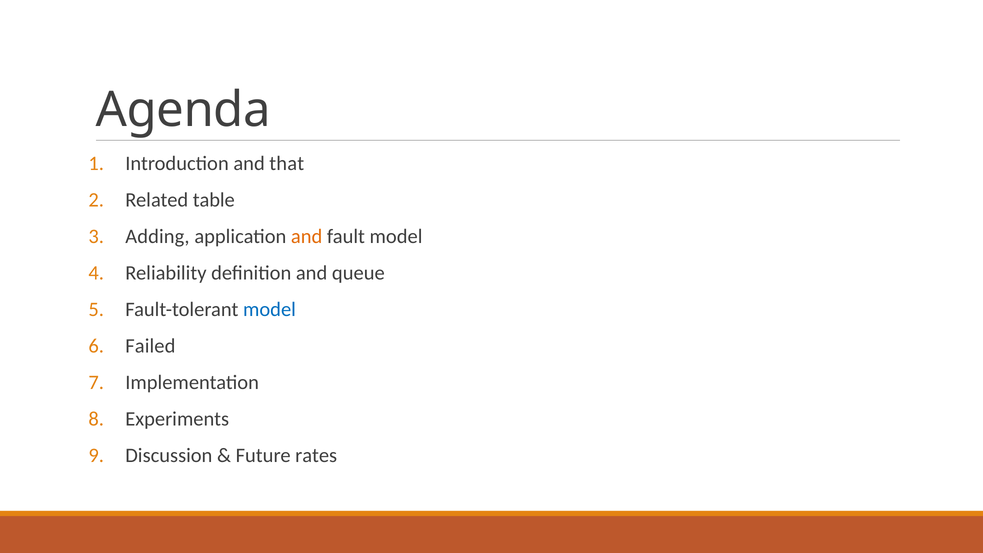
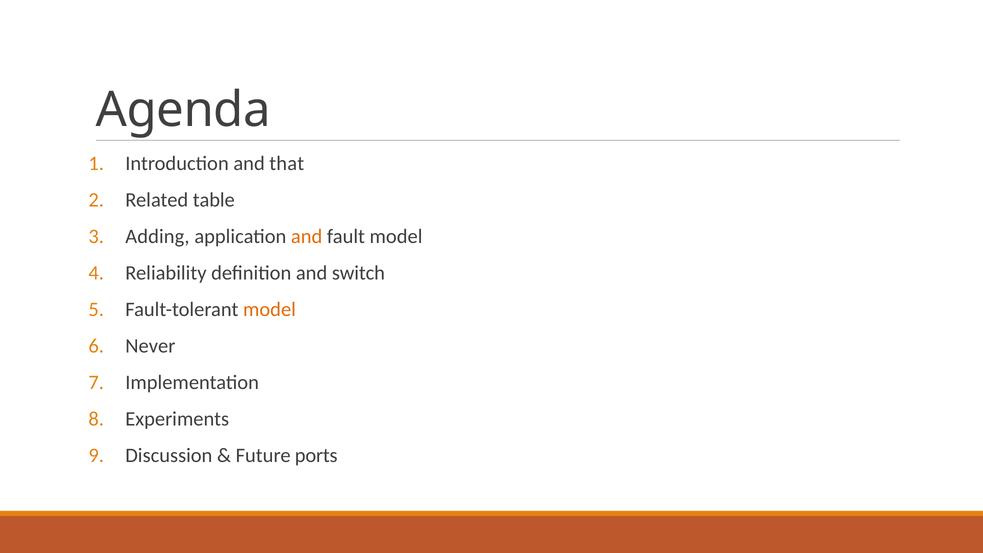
queue: queue -> switch
model at (269, 309) colour: blue -> orange
Failed: Failed -> Never
rates: rates -> ports
